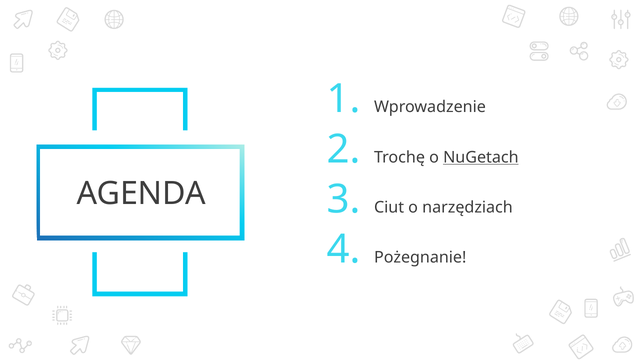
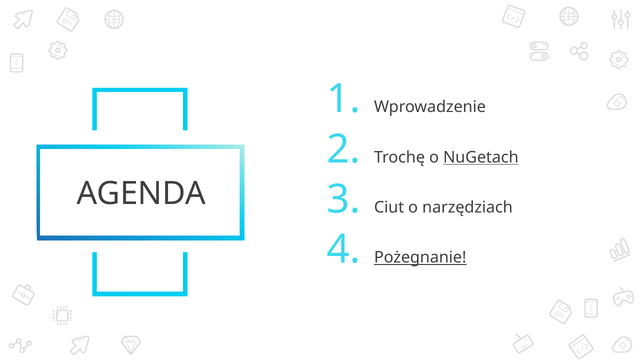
Pożegnanie underline: none -> present
